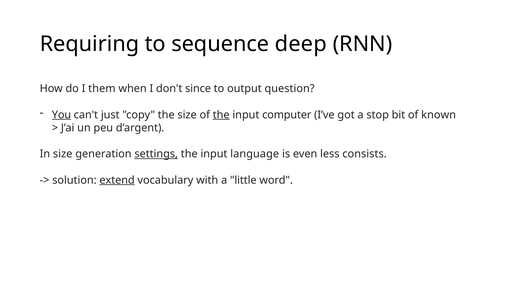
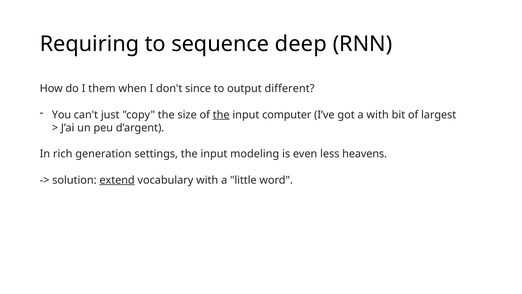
question: question -> different
You underline: present -> none
a stop: stop -> with
known: known -> largest
In size: size -> rich
settings underline: present -> none
language: language -> modeling
consists: consists -> heavens
